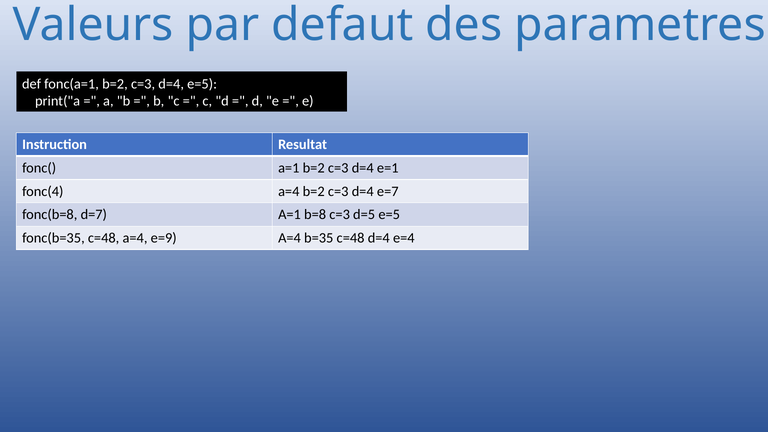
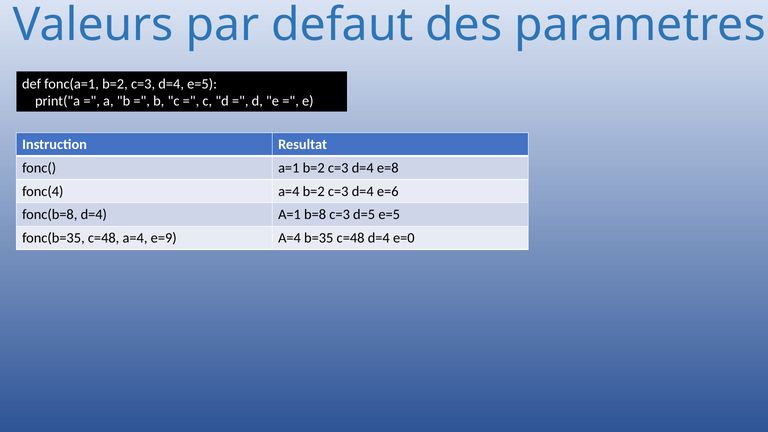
e=1: e=1 -> e=8
e=7: e=7 -> e=6
fonc(b=8 d=7: d=7 -> d=4
e=4: e=4 -> e=0
